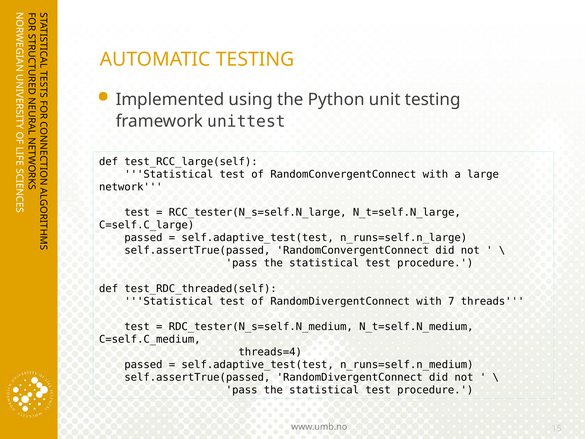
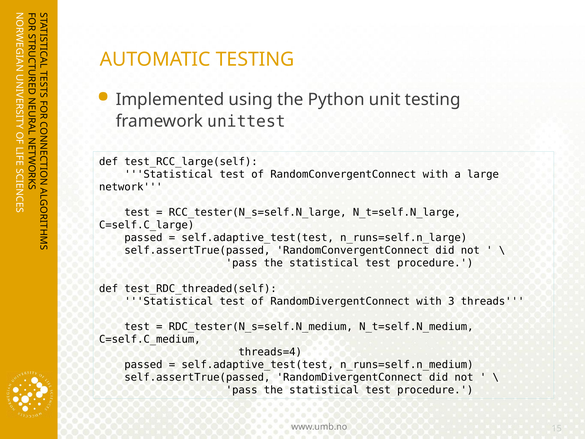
7: 7 -> 3
